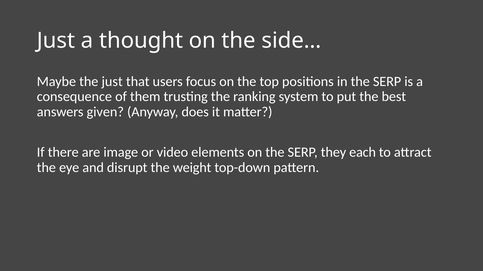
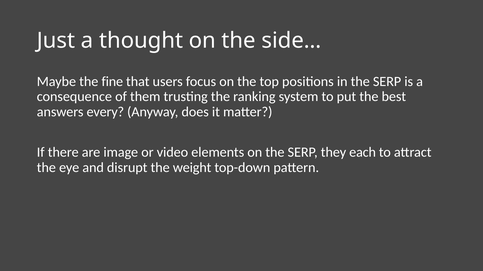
the just: just -> fine
given: given -> every
